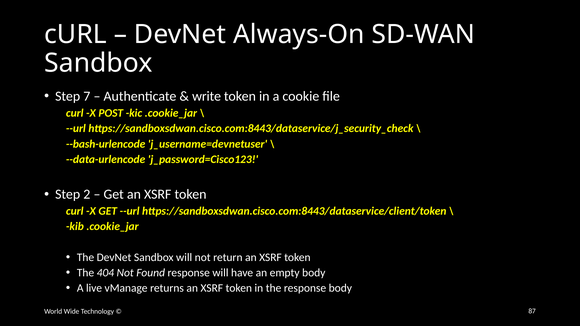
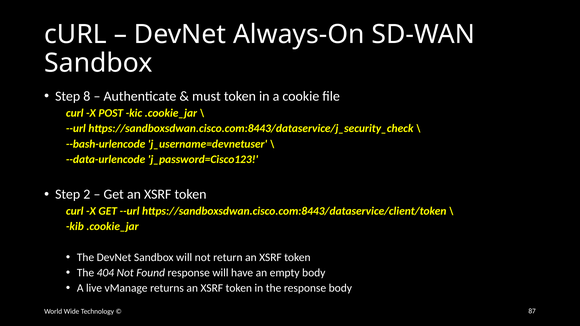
7: 7 -> 8
write: write -> must
